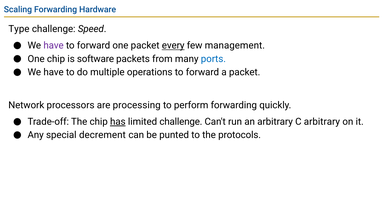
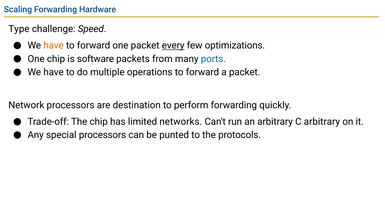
have at (54, 45) colour: purple -> orange
management: management -> optimizations
processing: processing -> destination
has underline: present -> none
limited challenge: challenge -> networks
special decrement: decrement -> processors
